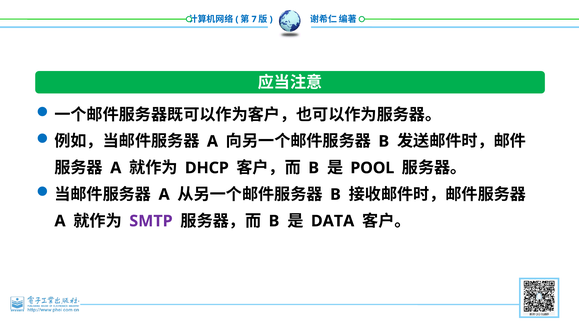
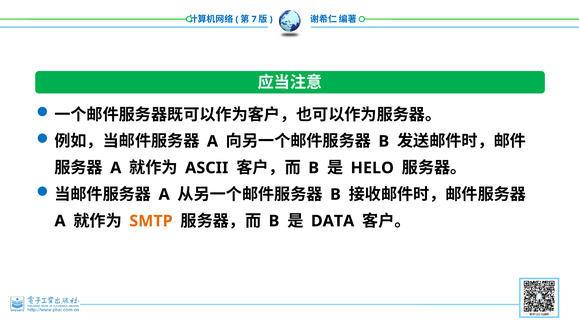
DHCP: DHCP -> ASCII
POOL: POOL -> HELO
SMTP colour: purple -> orange
